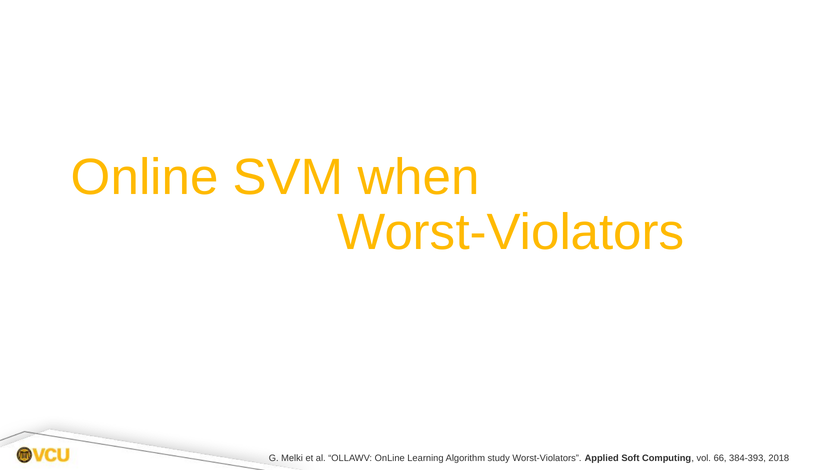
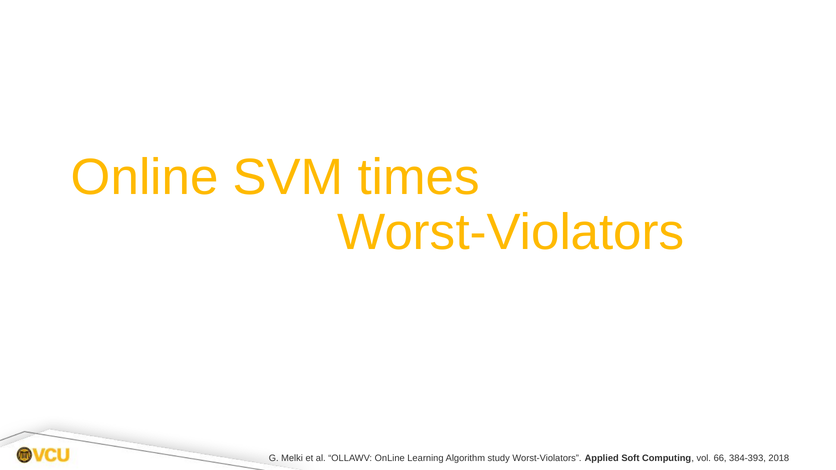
when: when -> times
